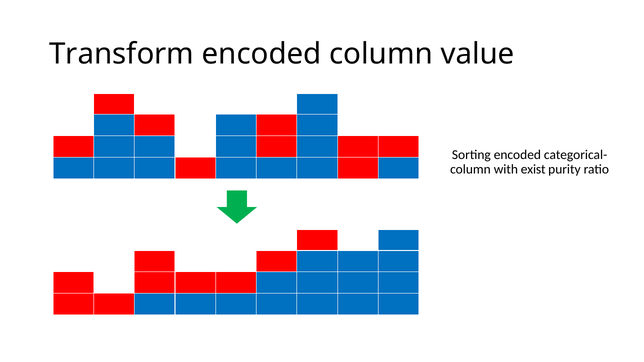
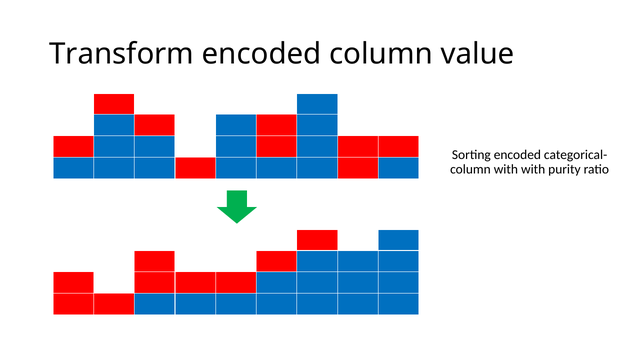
with exist: exist -> with
